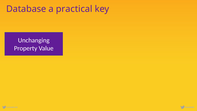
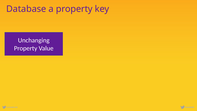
a practical: practical -> property
